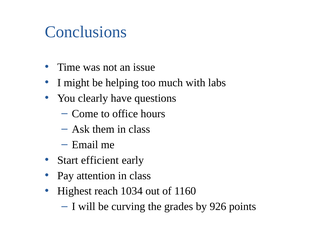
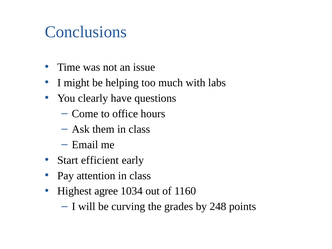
reach: reach -> agree
926: 926 -> 248
